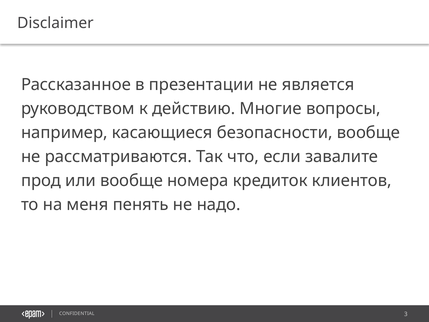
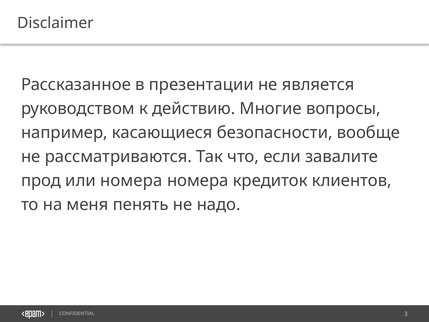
или вообще: вообще -> номера
